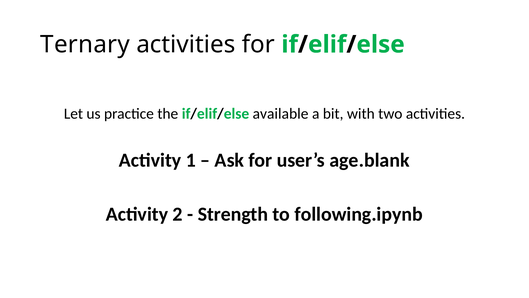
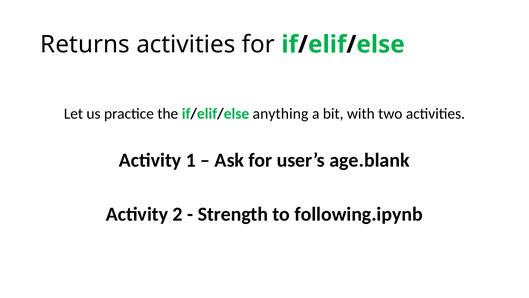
Ternary: Ternary -> Returns
available: available -> anything
